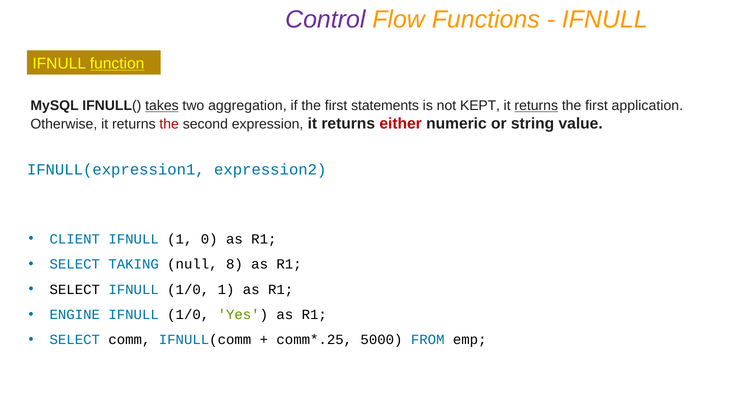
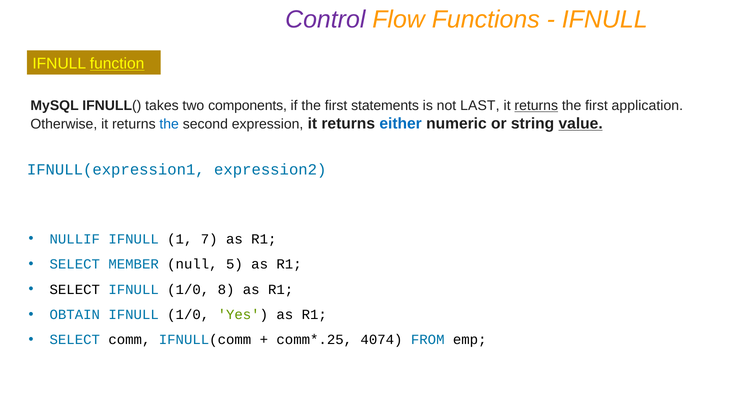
takes underline: present -> none
aggregation: aggregation -> components
KEPT: KEPT -> LAST
the at (169, 124) colour: red -> blue
either colour: red -> blue
value underline: none -> present
CLIENT: CLIENT -> NULLIF
0: 0 -> 7
TAKING: TAKING -> MEMBER
8: 8 -> 5
1/0 1: 1 -> 8
ENGINE: ENGINE -> OBTAIN
5000: 5000 -> 4074
